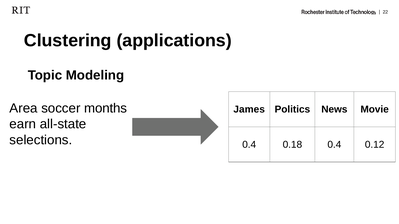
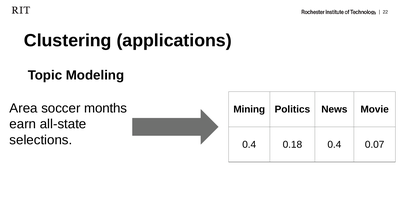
James: James -> Mining
0.12: 0.12 -> 0.07
